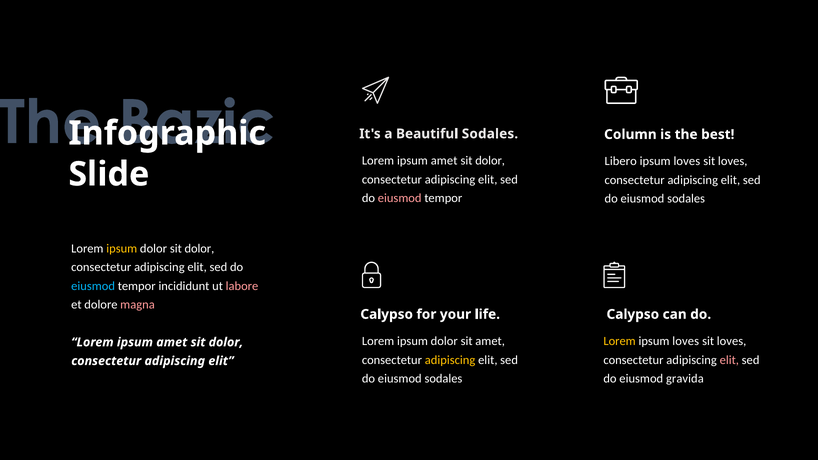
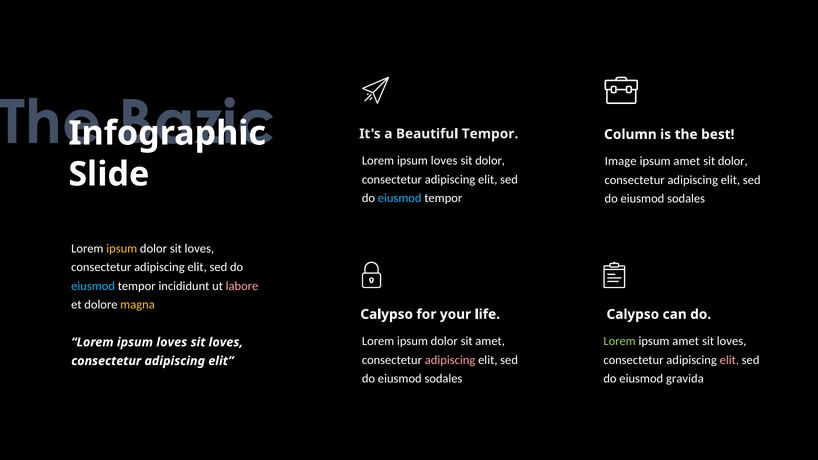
Beautiful Sodales: Sodales -> Tempor
amet at (444, 161): amet -> loves
Libero: Libero -> Image
loves at (687, 161): loves -> amet
loves at (733, 161): loves -> dolor
eiusmod at (400, 198) colour: pink -> light blue
dolor sit dolor: dolor -> loves
magna colour: pink -> yellow
Lorem at (620, 341) colour: yellow -> light green
loves at (686, 341): loves -> amet
amet at (172, 342): amet -> loves
dolor at (226, 342): dolor -> loves
adipiscing at (450, 360) colour: yellow -> pink
